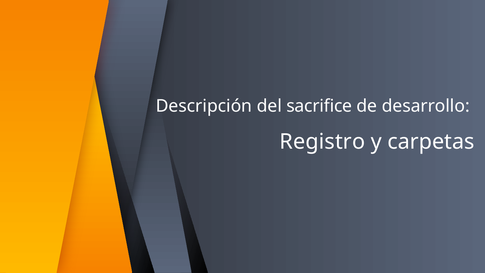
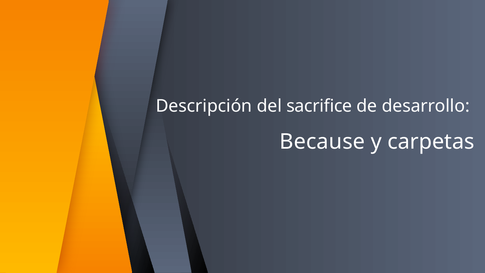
Registro: Registro -> Because
